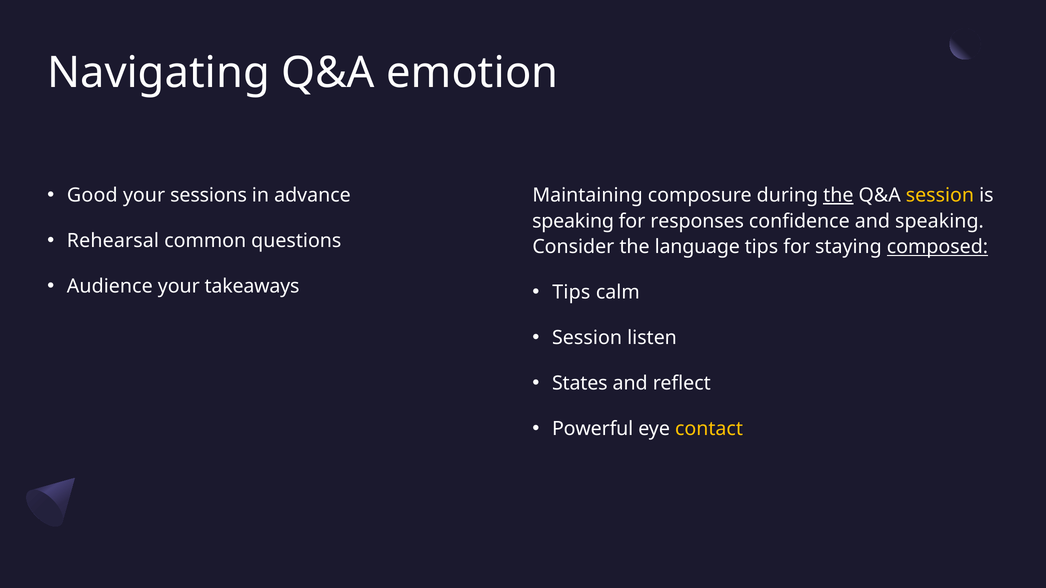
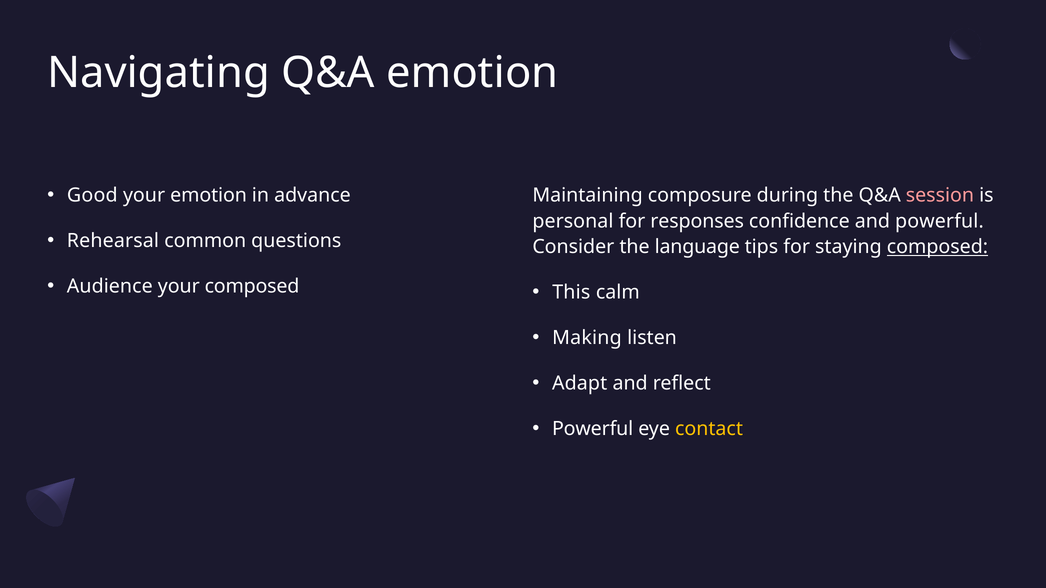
your sessions: sessions -> emotion
the at (838, 195) underline: present -> none
session at (940, 195) colour: yellow -> pink
speaking at (573, 221): speaking -> personal
and speaking: speaking -> powerful
your takeaways: takeaways -> composed
Tips at (571, 293): Tips -> This
Session at (587, 338): Session -> Making
States: States -> Adapt
